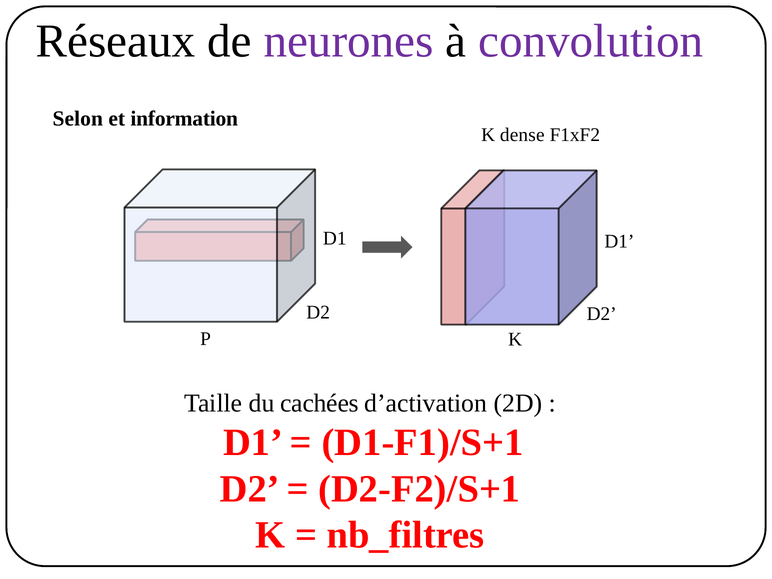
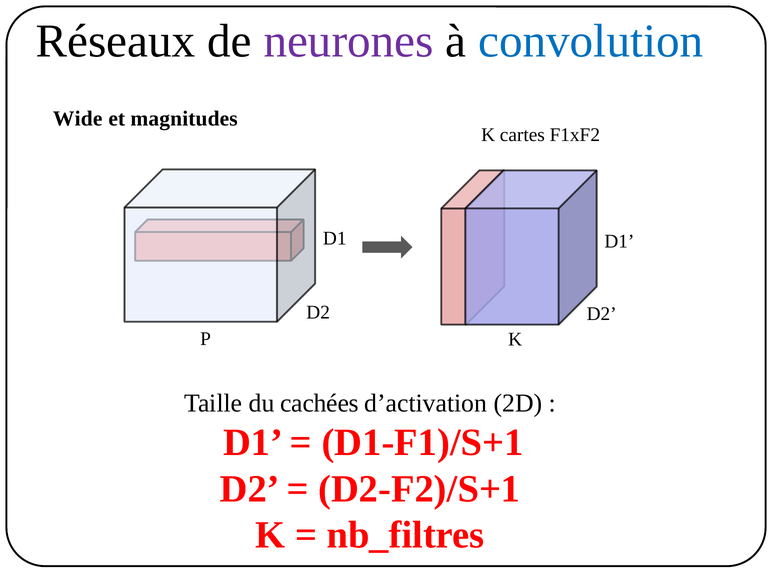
convolution colour: purple -> blue
Selon: Selon -> Wide
information: information -> magnitudes
dense: dense -> cartes
